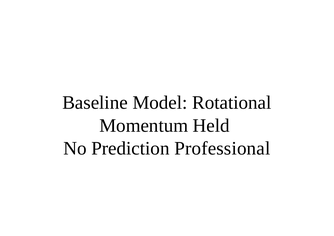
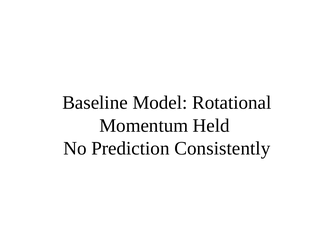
Professional: Professional -> Consistently
